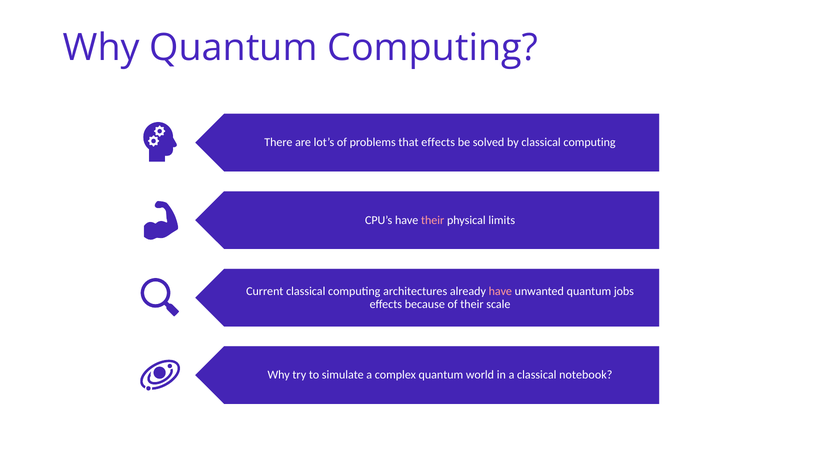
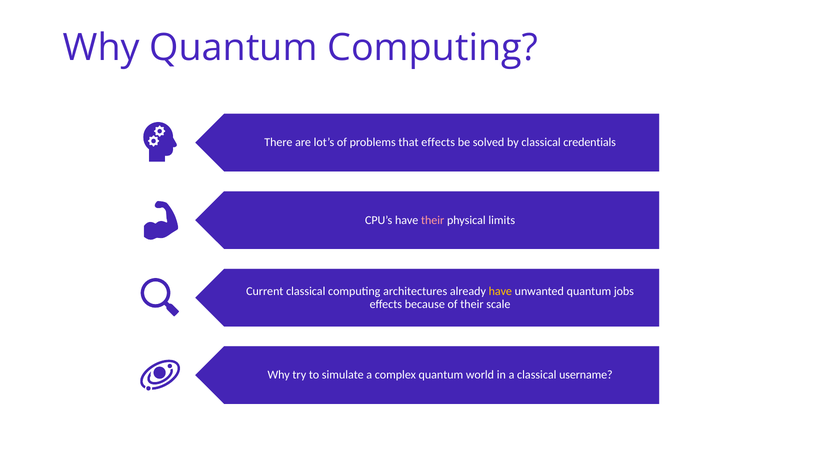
by classical computing: computing -> credentials
have at (500, 291) colour: pink -> yellow
notebook: notebook -> username
